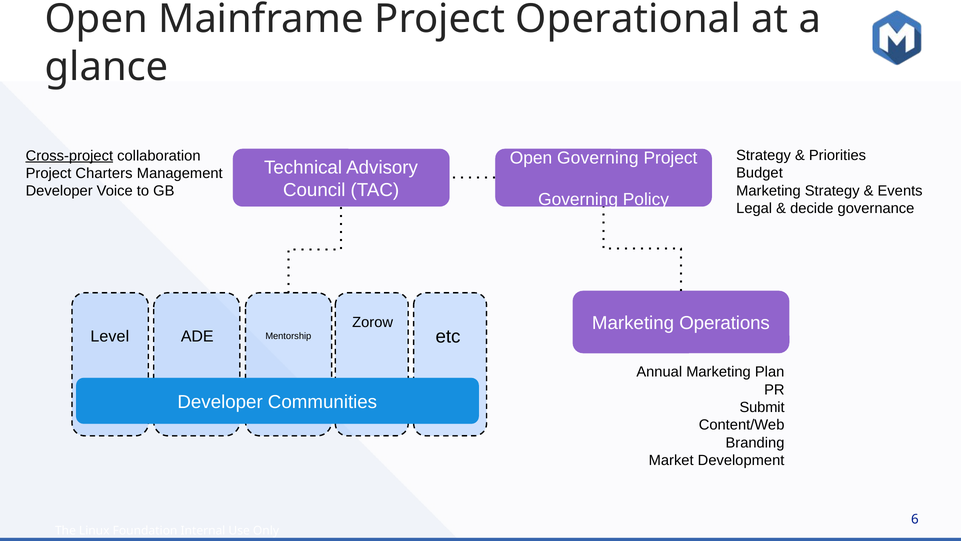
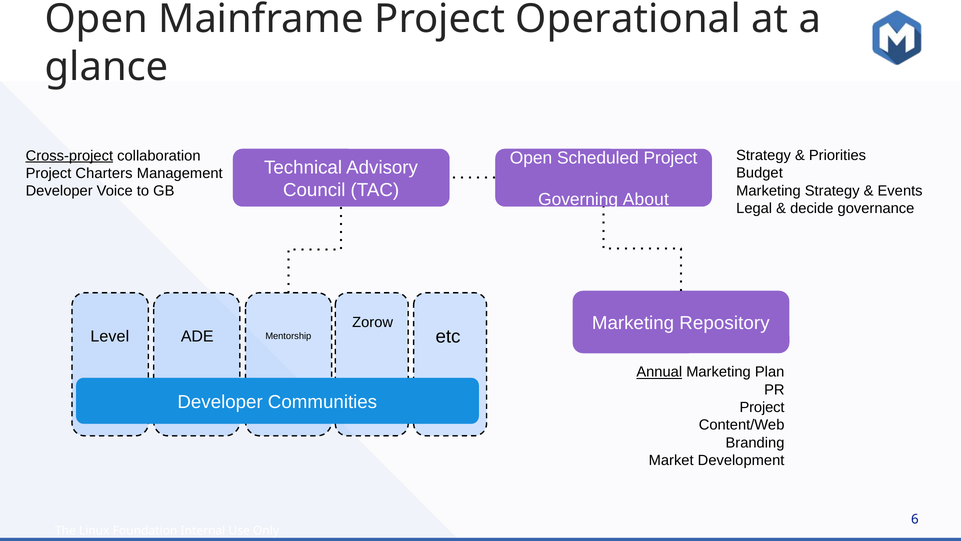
Open Governing: Governing -> Scheduled
Policy: Policy -> About
Operations: Operations -> Repository
Annual underline: none -> present
Submit at (762, 407): Submit -> Project
